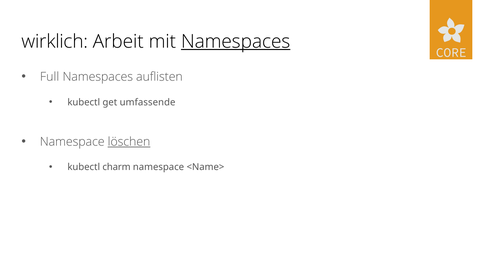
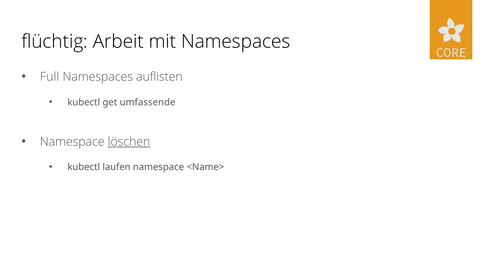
wirklich: wirklich -> flüchtig
Namespaces at (236, 41) underline: present -> none
charm: charm -> laufen
